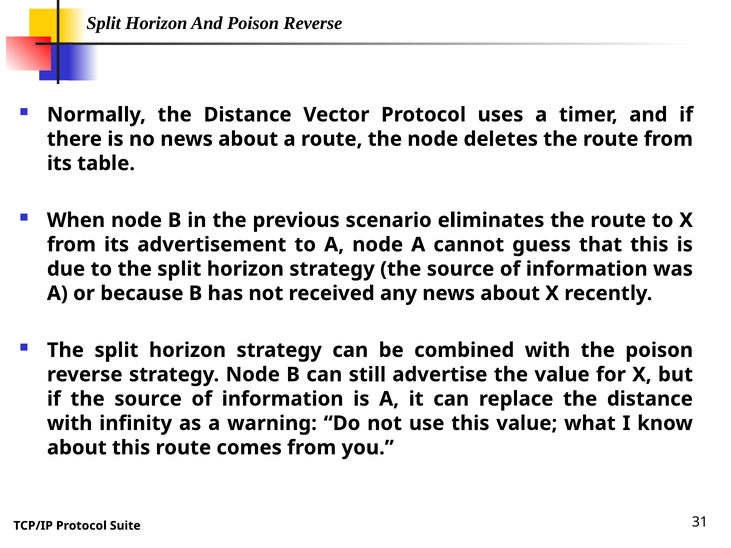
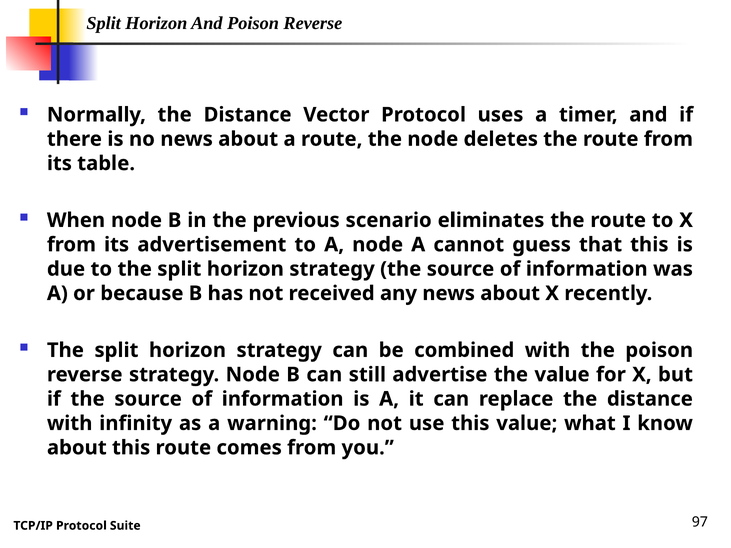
31: 31 -> 97
